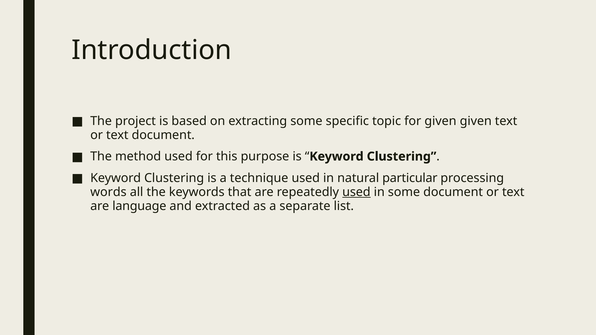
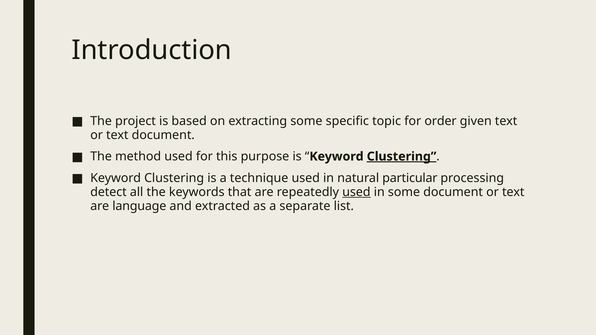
for given: given -> order
Clustering at (402, 157) underline: none -> present
words: words -> detect
